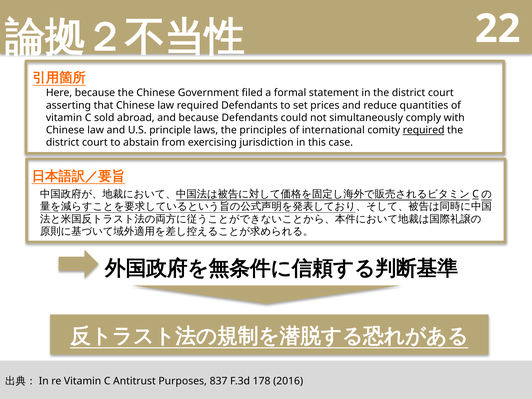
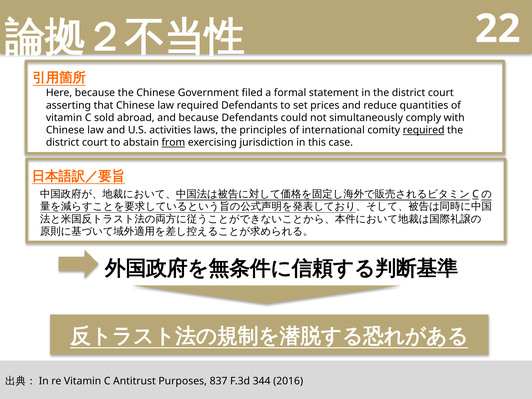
principle: principle -> activities
from underline: none -> present
178: 178 -> 344
